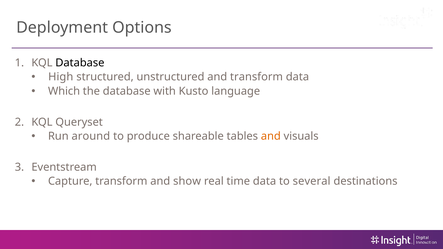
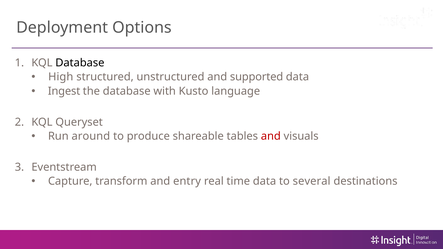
and transform: transform -> supported
Which: Which -> Ingest
and at (271, 136) colour: orange -> red
show: show -> entry
